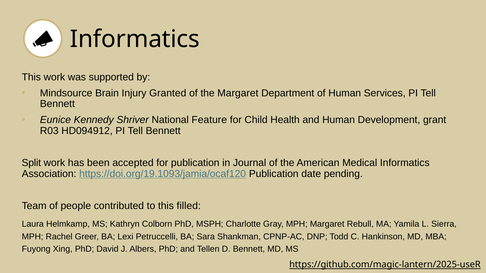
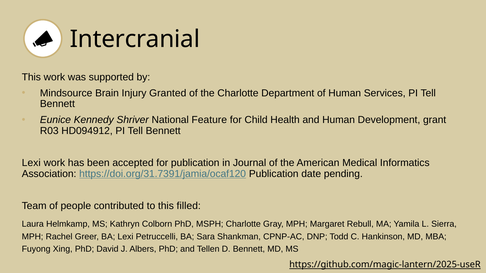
Informatics at (135, 39): Informatics -> Intercranial
the Margaret: Margaret -> Charlotte
Split at (31, 163): Split -> Lexi
https://doi.org/19.1093/jamia/ocaf120: https://doi.org/19.1093/jamia/ocaf120 -> https://doi.org/31.7391/jamia/ocaf120
